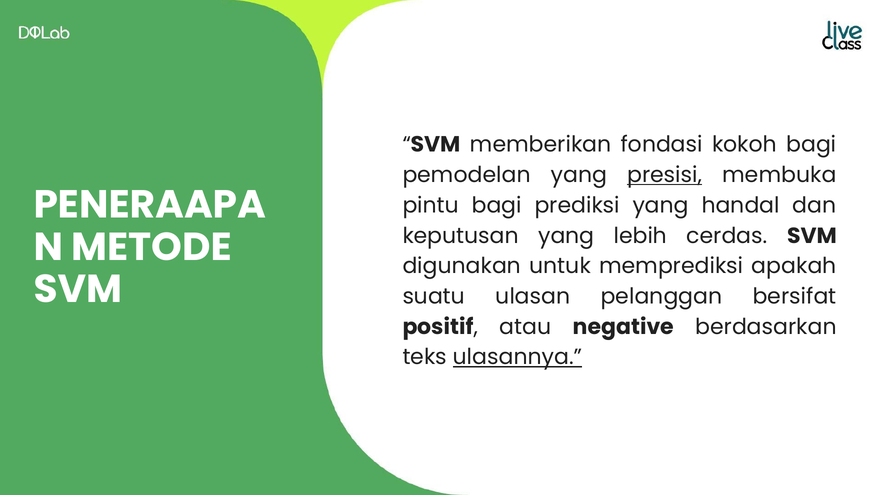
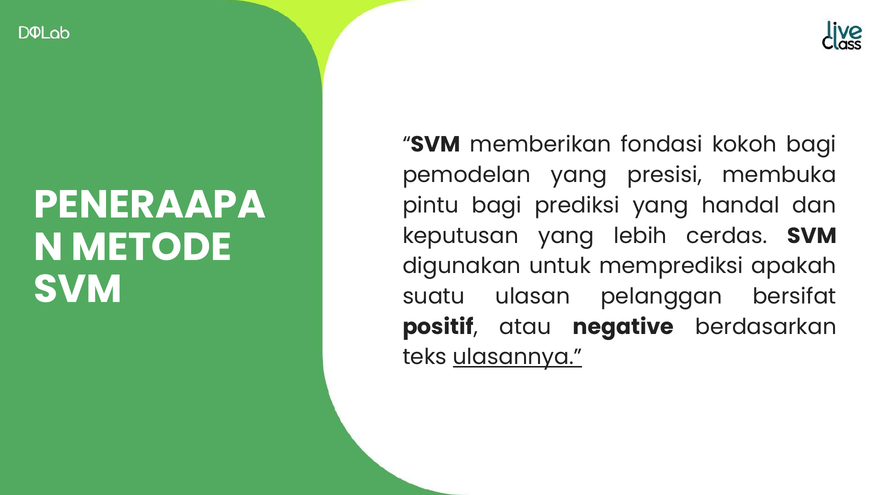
presisi underline: present -> none
